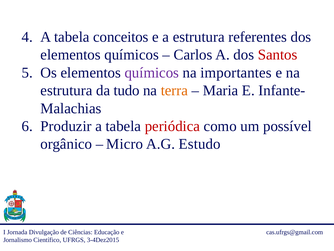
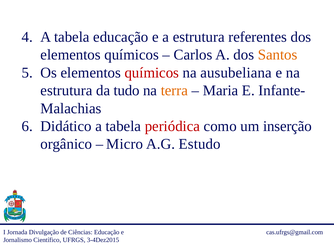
tabela conceitos: conceitos -> educação
Santos colour: red -> orange
químicos at (152, 73) colour: purple -> red
importantes: importantes -> ausubeliana
Produzir: Produzir -> Didático
possível: possível -> inserção
